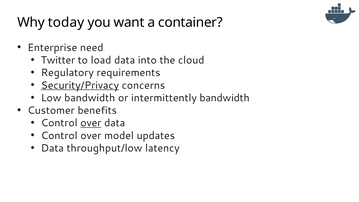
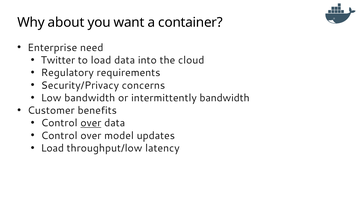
today: today -> about
Security/Privacy underline: present -> none
Data at (52, 148): Data -> Load
